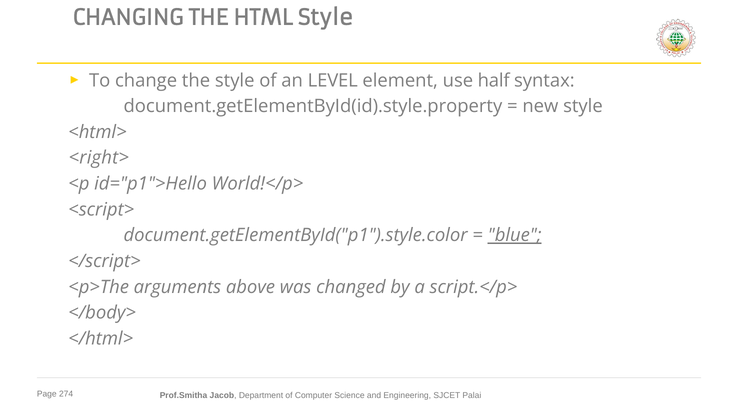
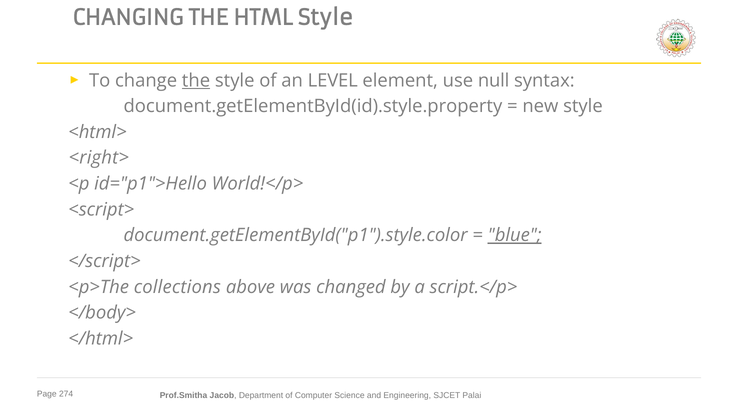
the at (196, 80) underline: none -> present
half: half -> null
arguments: arguments -> collections
